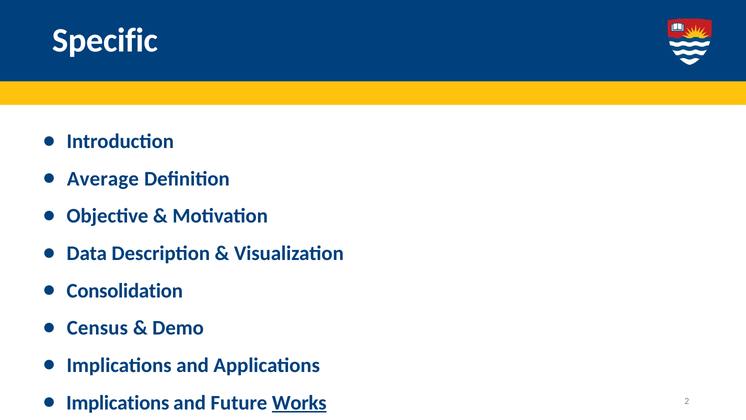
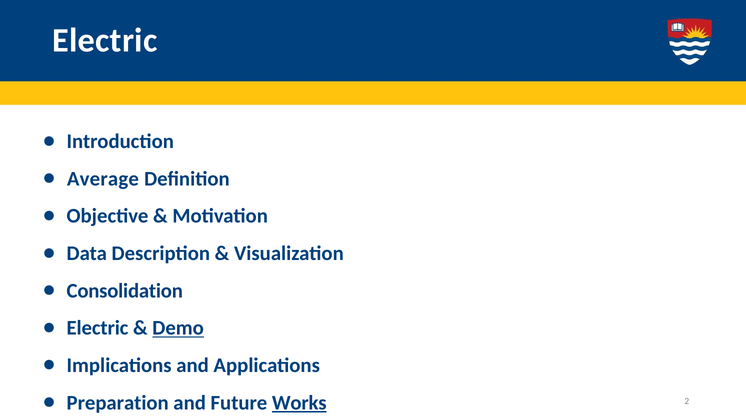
Specific at (105, 40): Specific -> Electric
Census at (97, 328): Census -> Electric
Demo underline: none -> present
Implications at (118, 402): Implications -> Preparation
